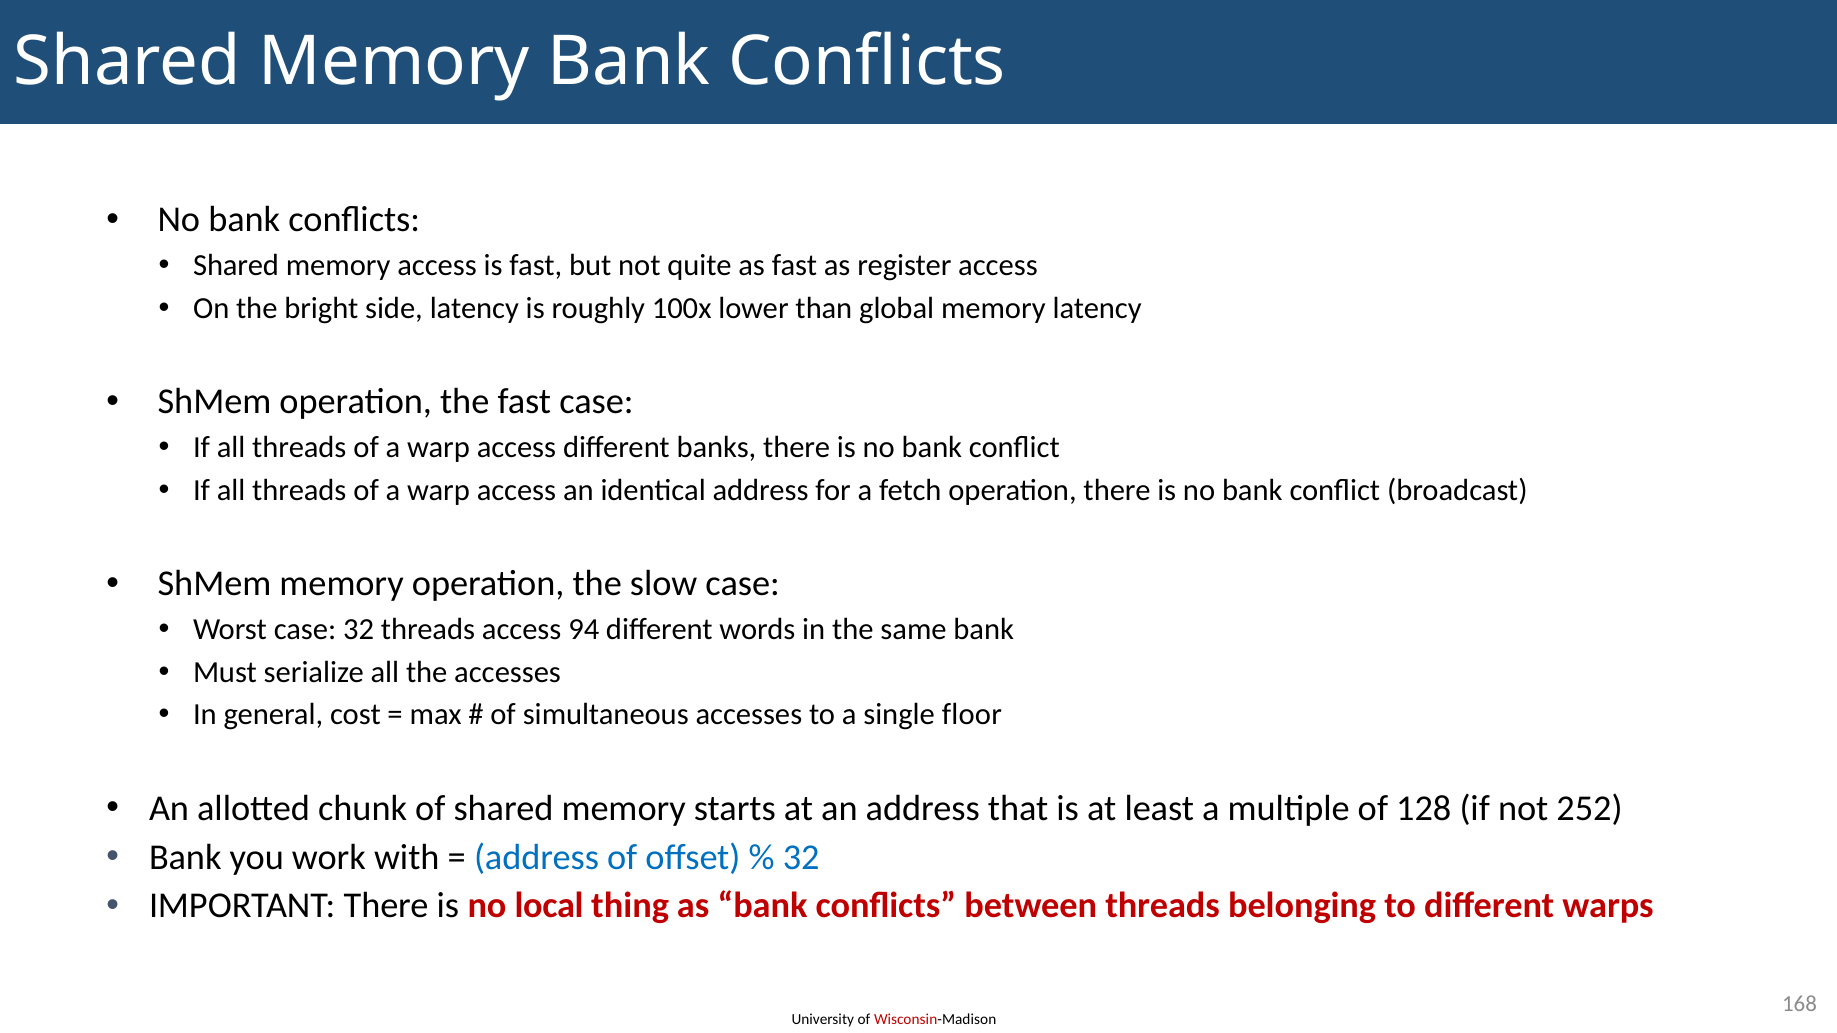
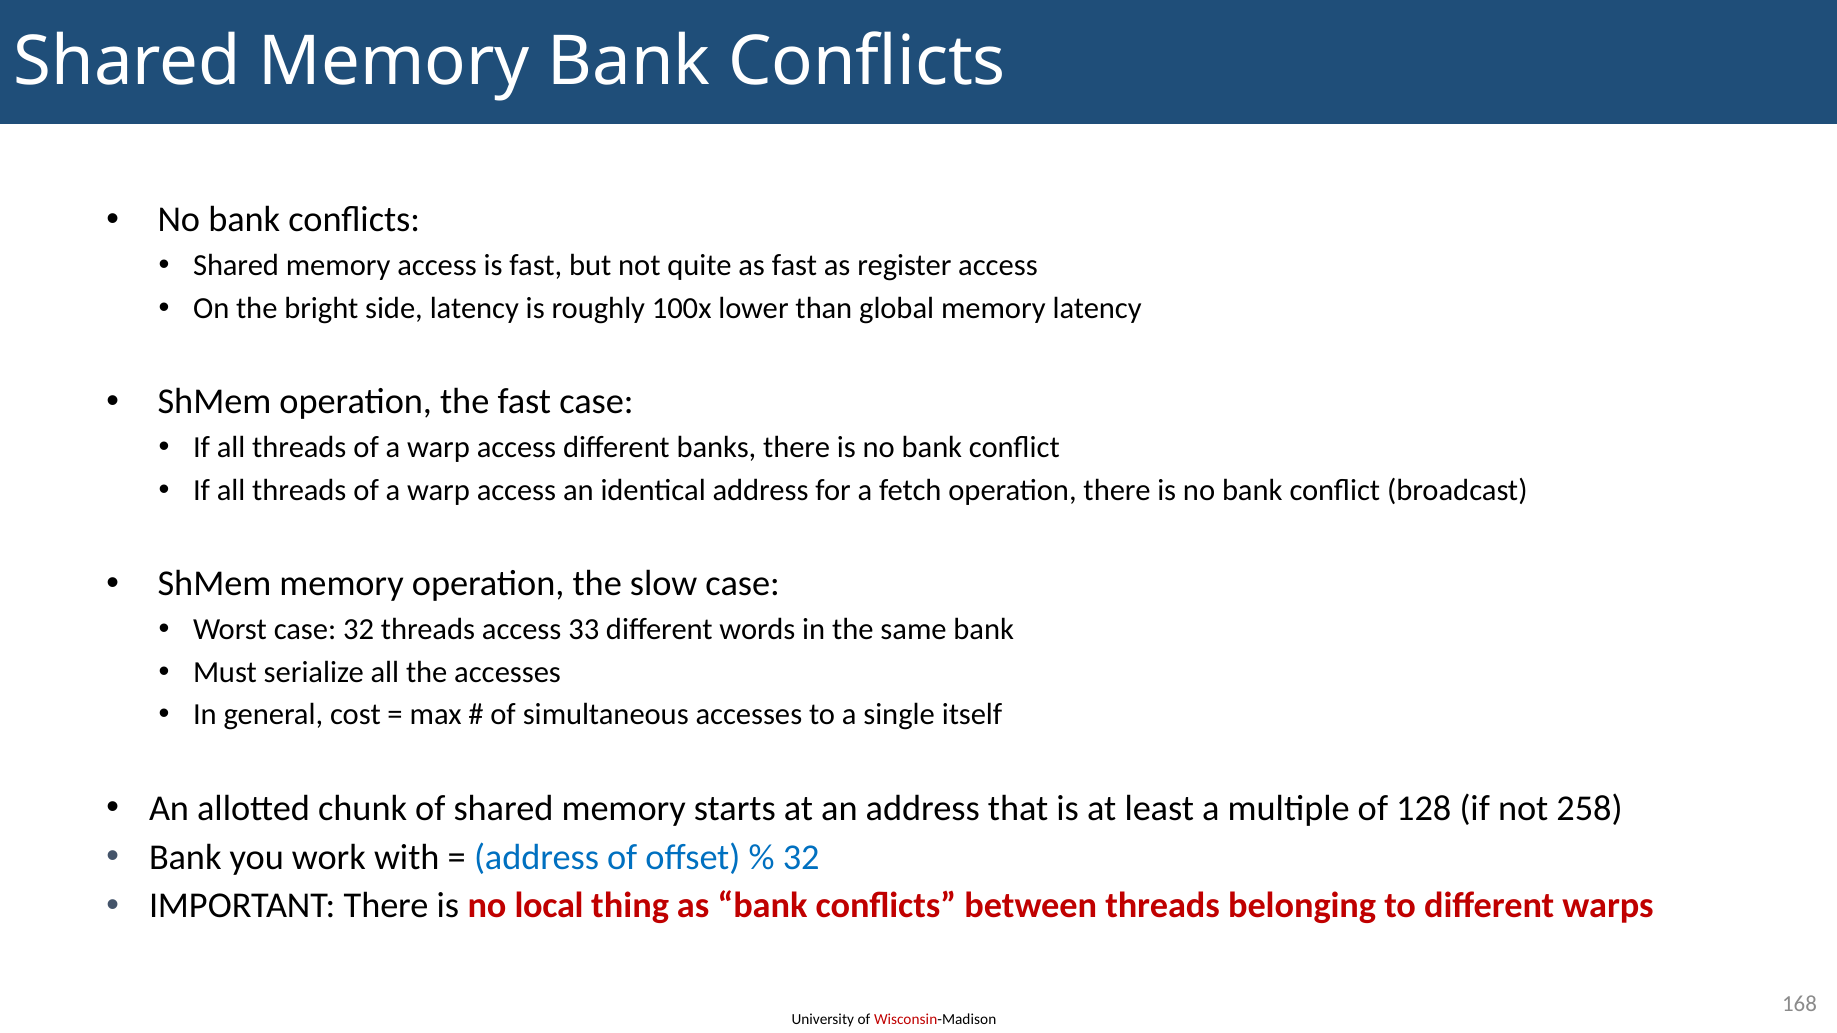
94: 94 -> 33
floor: floor -> itself
252: 252 -> 258
